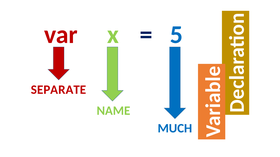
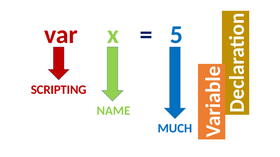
SEPARATE: SEPARATE -> SCRIPTING
